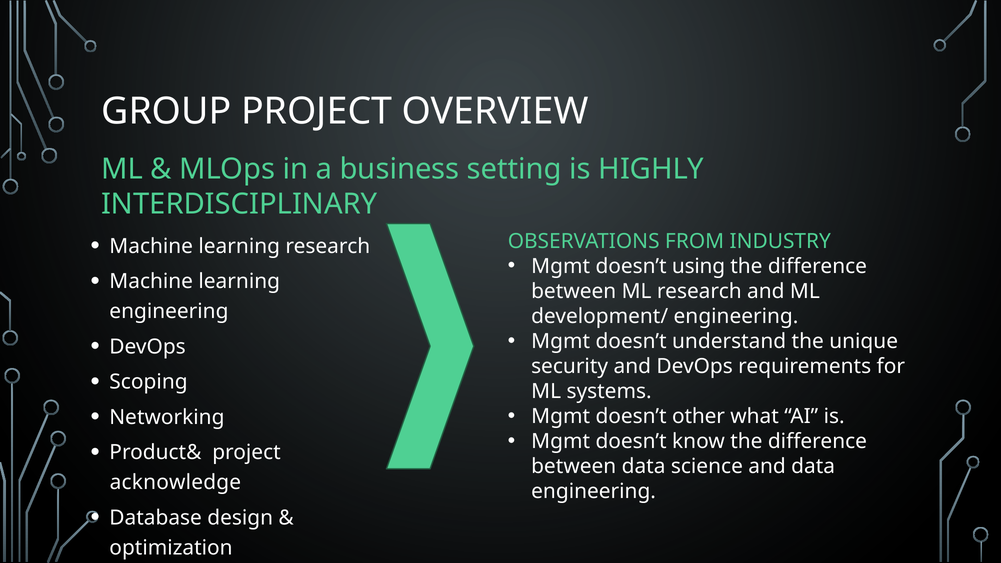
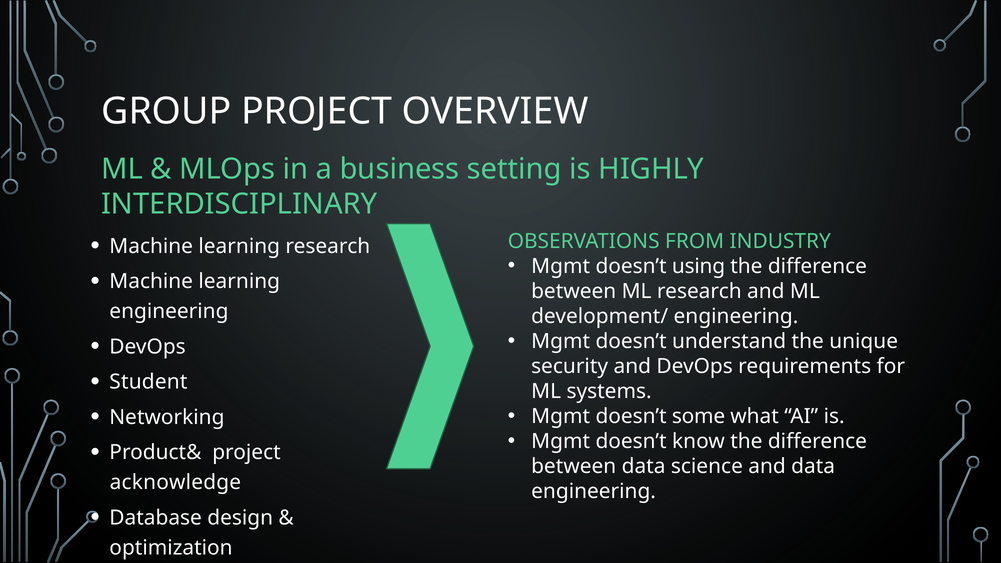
Scoping: Scoping -> Student
other: other -> some
